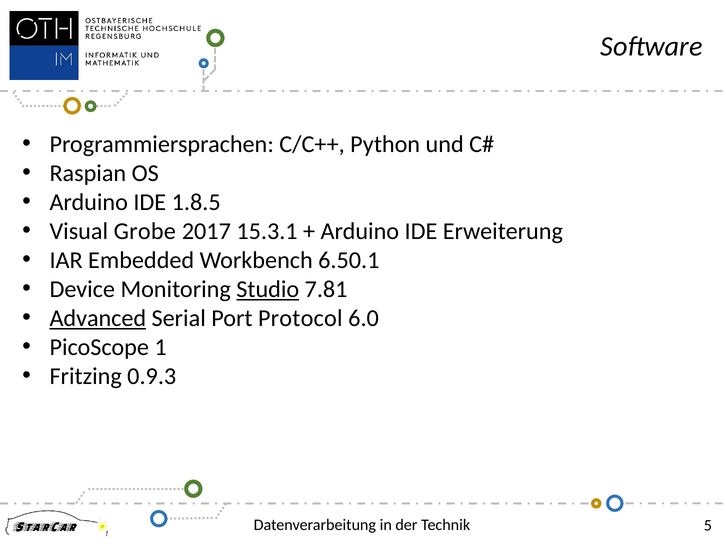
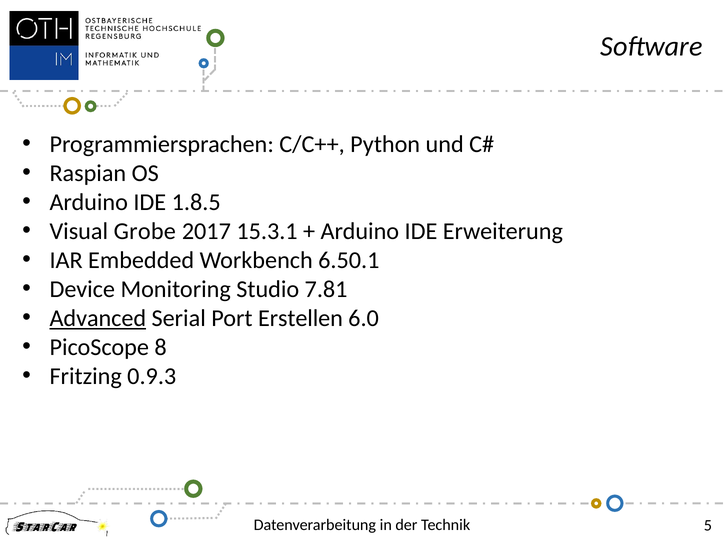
Studio underline: present -> none
Protocol: Protocol -> Erstellen
1: 1 -> 8
